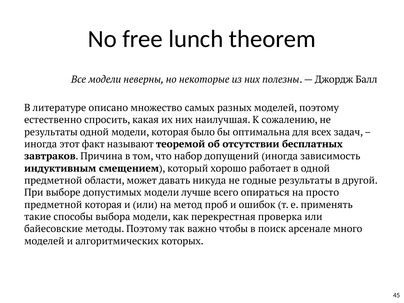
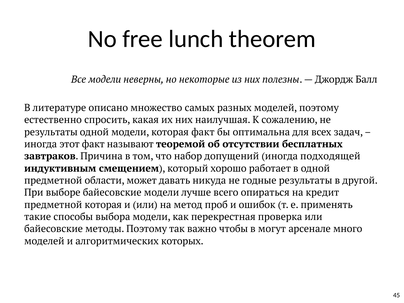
которая было: было -> факт
зависимость: зависимость -> подходящей
выборе допустимых: допустимых -> байесовские
просто: просто -> кредит
поиск: поиск -> могут
